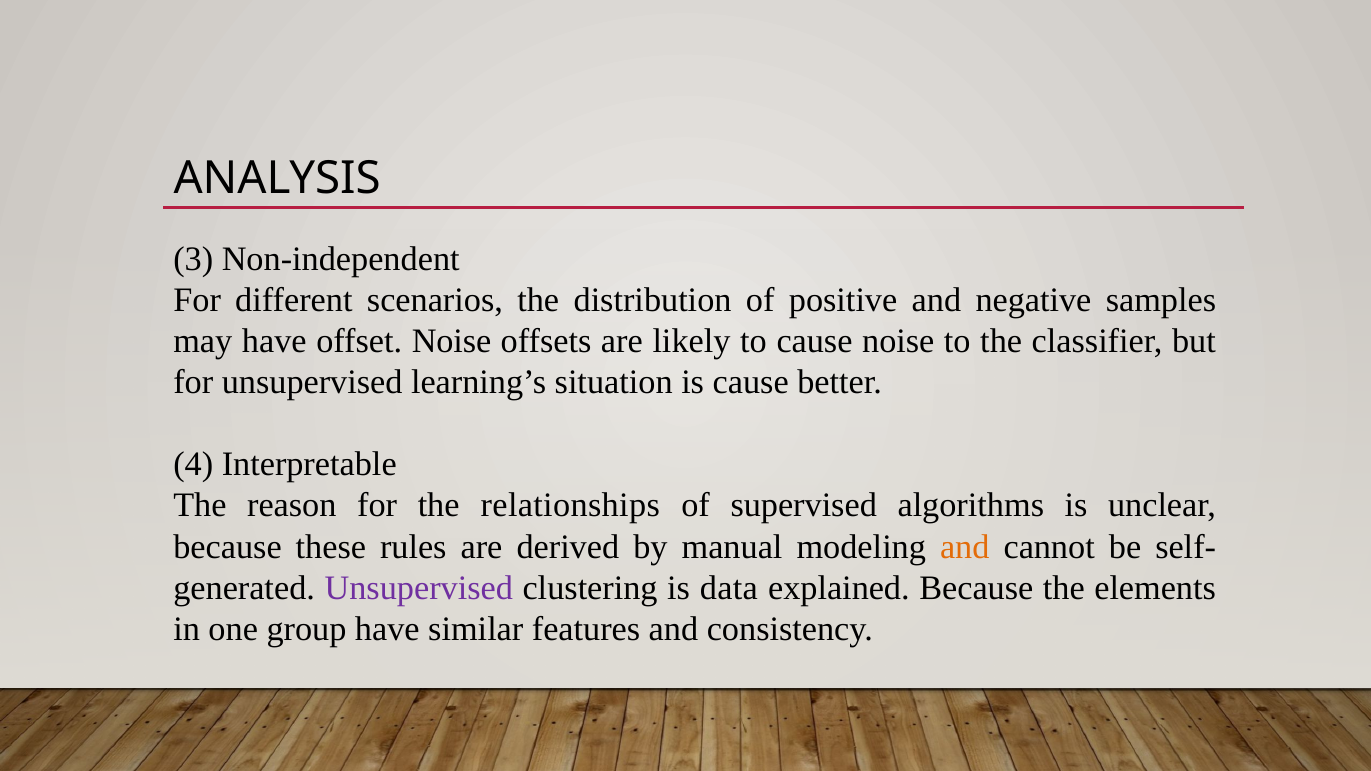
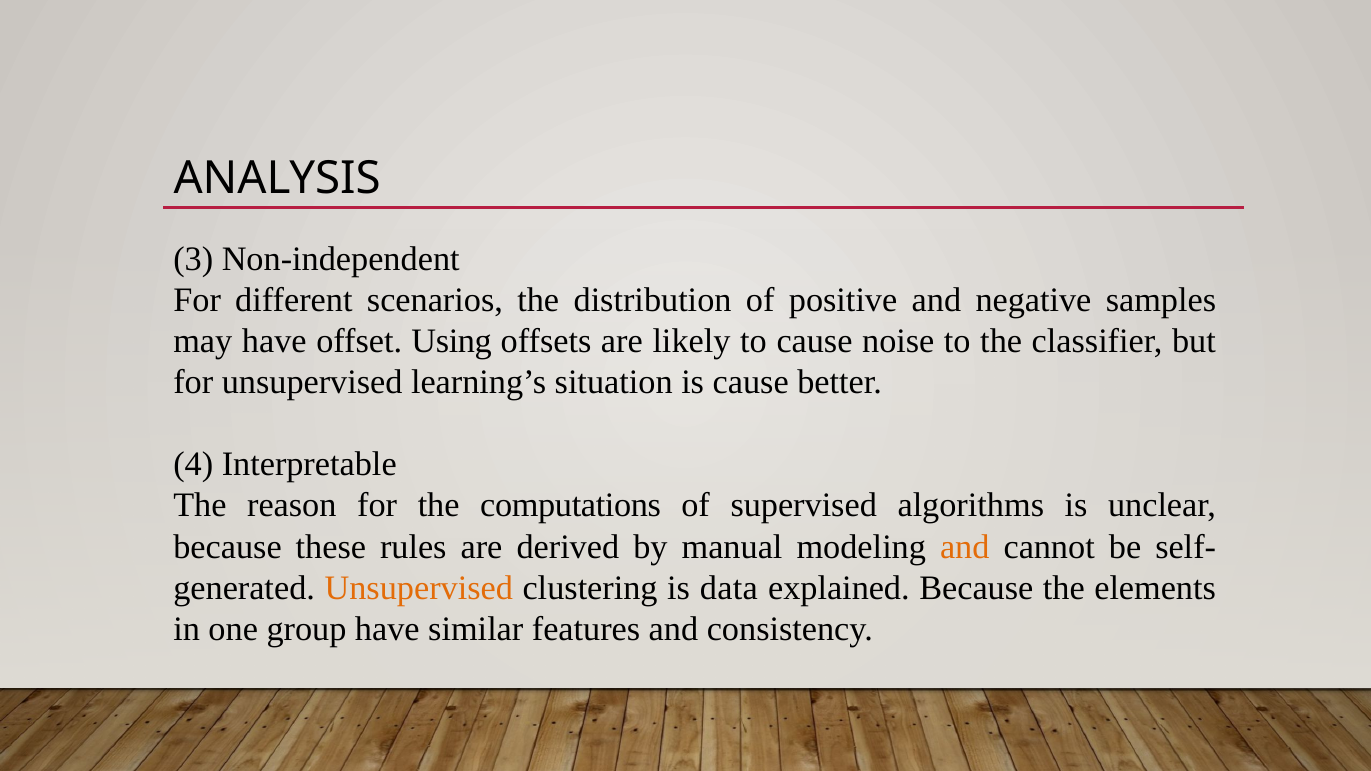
offset Noise: Noise -> Using
relationships: relationships -> computations
Unsupervised at (419, 588) colour: purple -> orange
